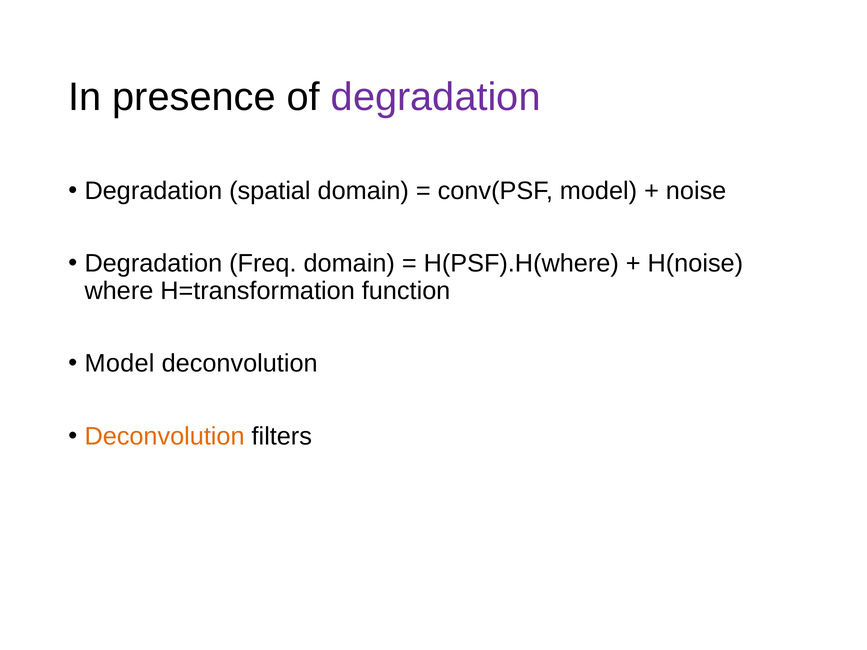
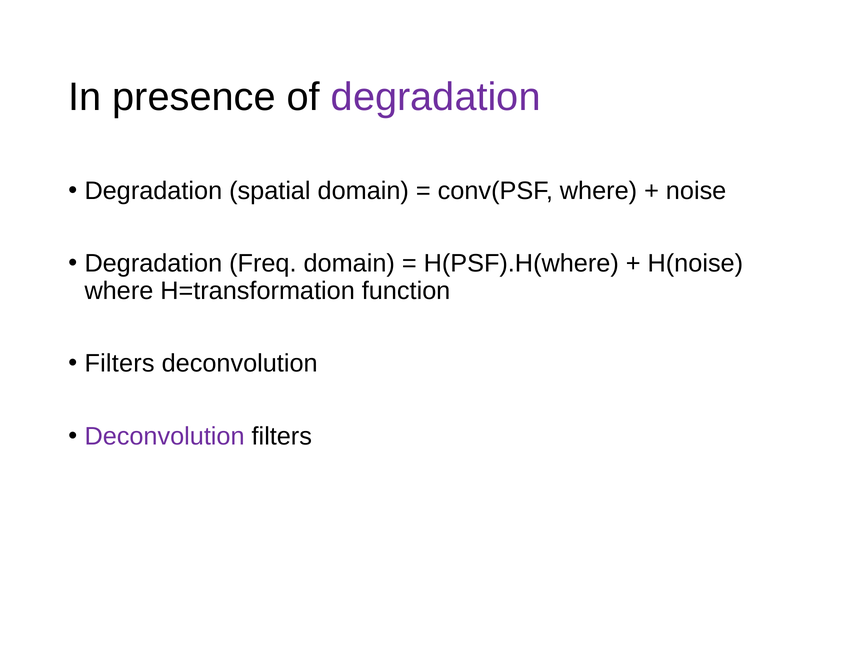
conv(PSF model: model -> where
Model at (120, 364): Model -> Filters
Deconvolution at (165, 436) colour: orange -> purple
